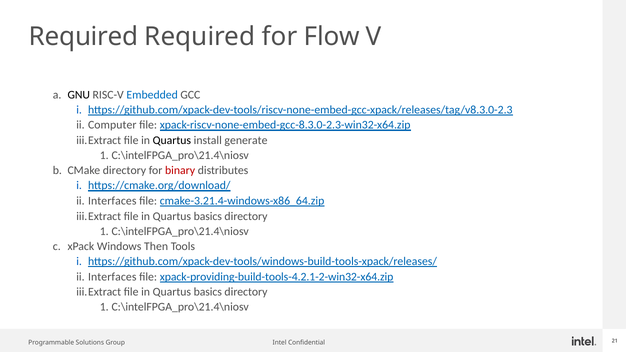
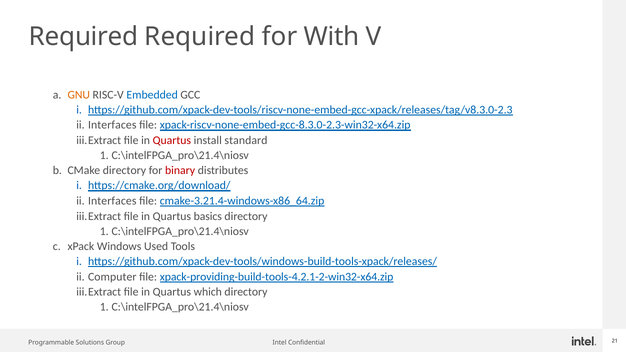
Flow: Flow -> With
GNU colour: black -> orange
Computer at (112, 125): Computer -> Interfaces
Quartus at (172, 140) colour: black -> red
generate: generate -> standard
Then: Then -> Used
Interfaces at (112, 277): Interfaces -> Computer
basics at (208, 292): basics -> which
